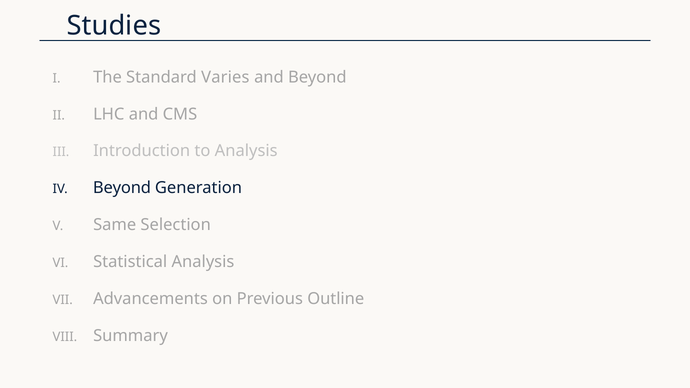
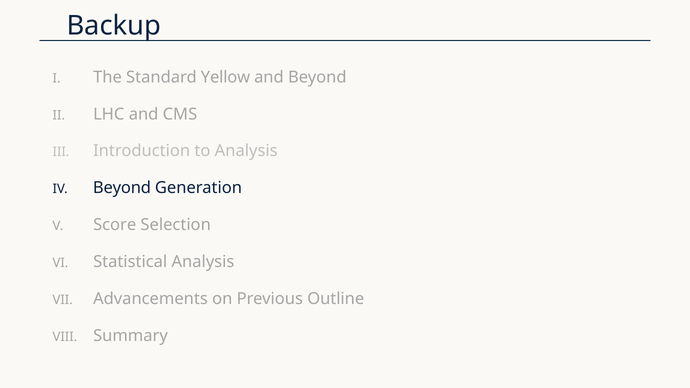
Studies: Studies -> Backup
Varies: Varies -> Yellow
Same: Same -> Score
